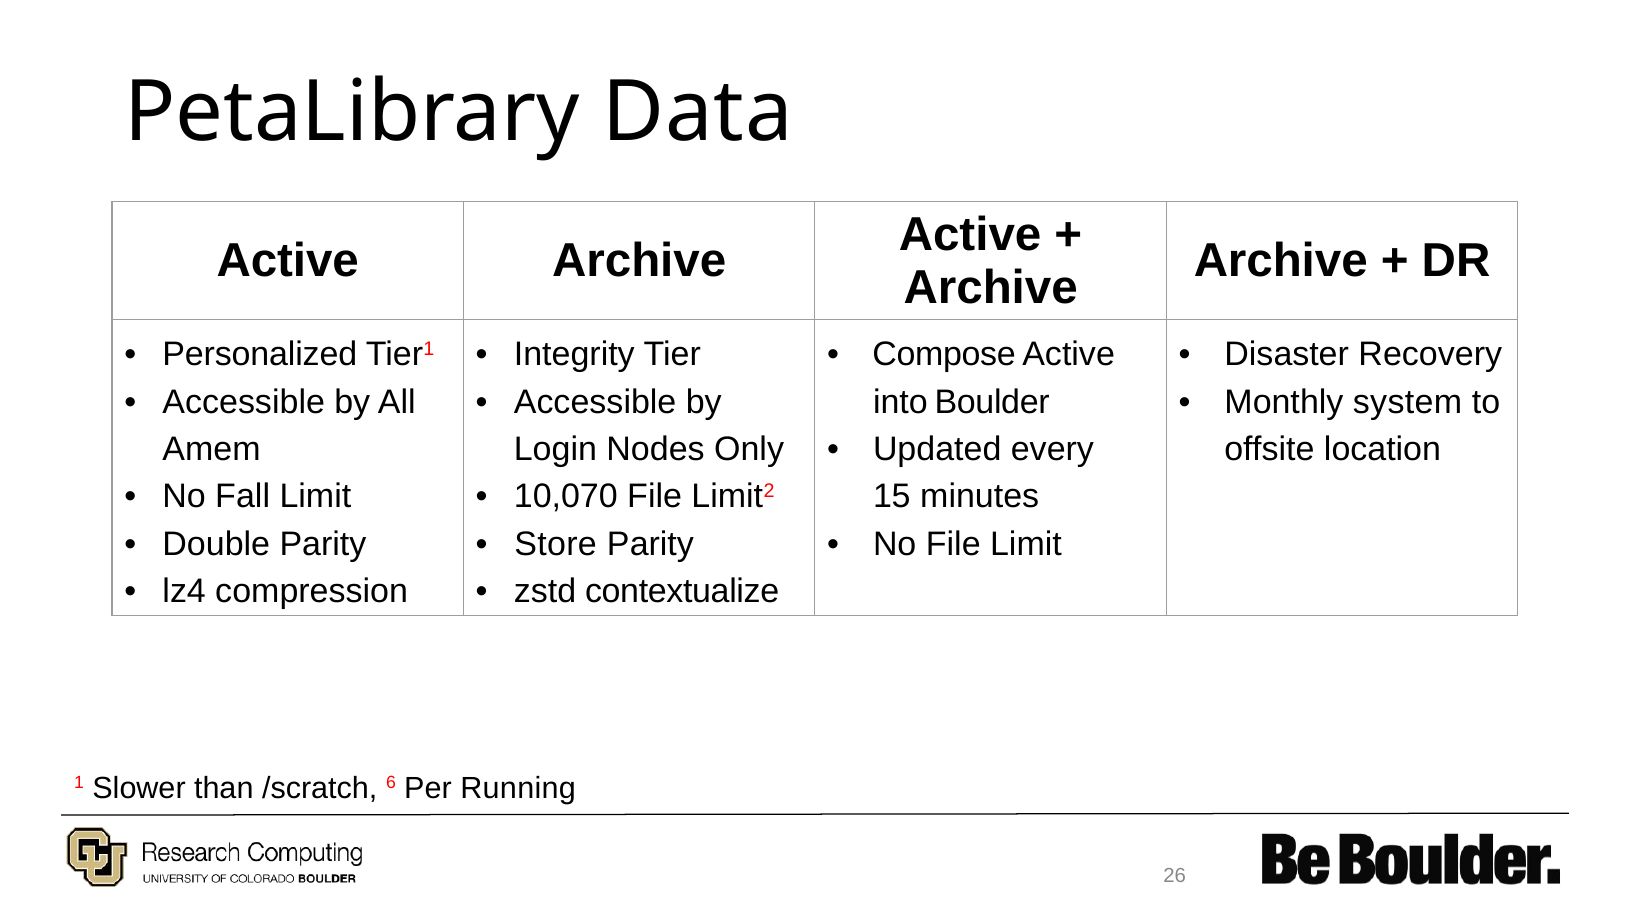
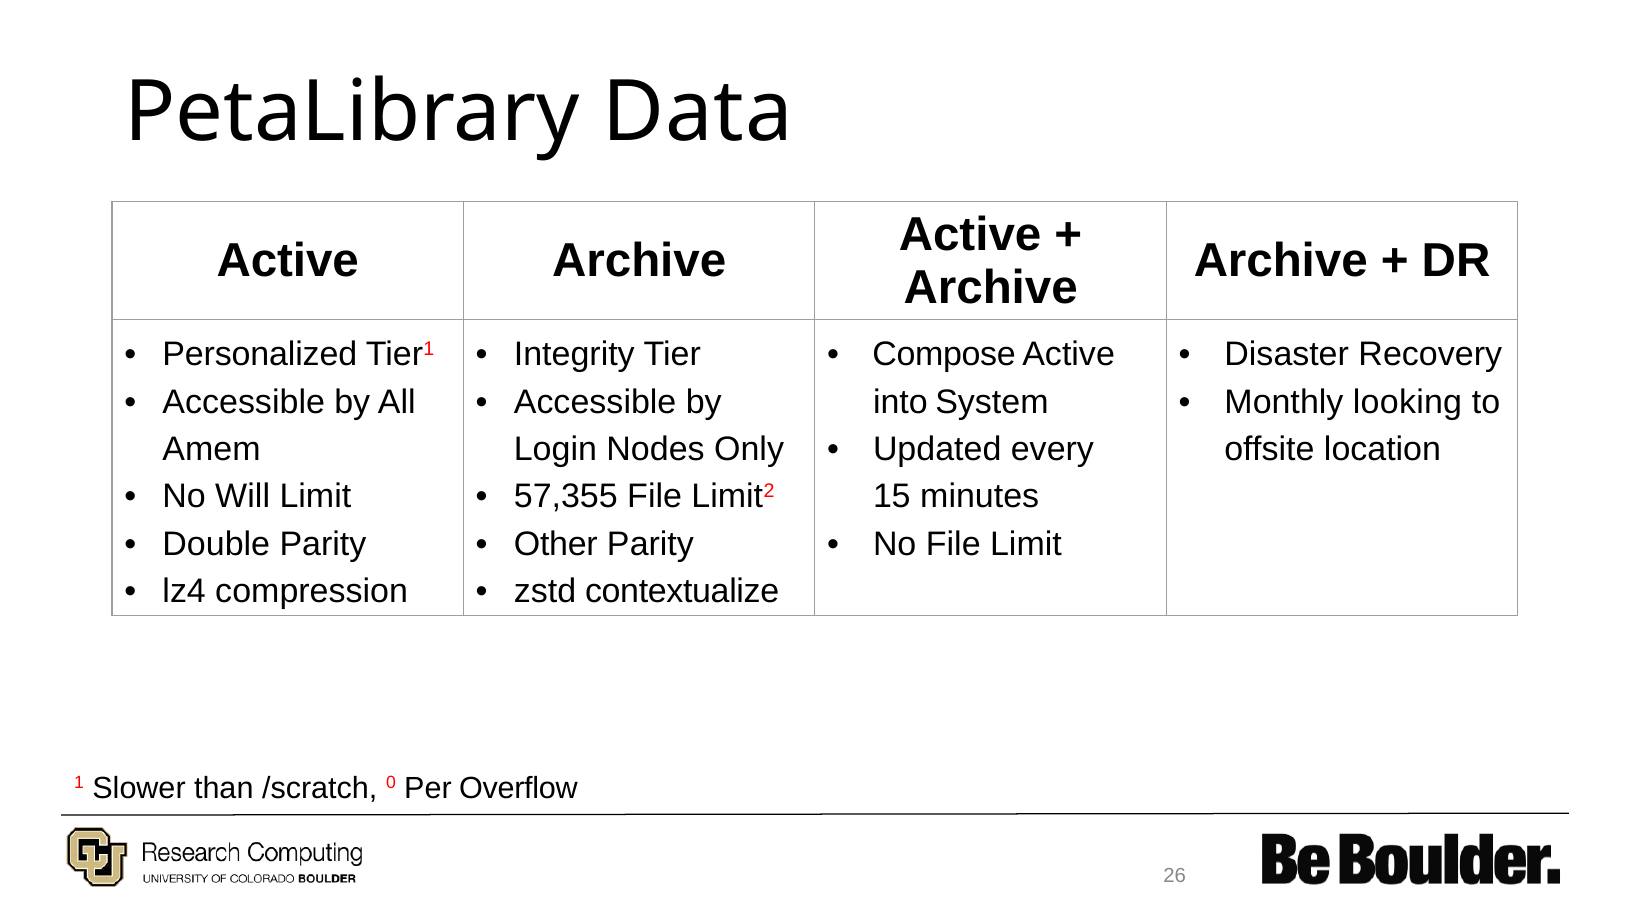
Boulder: Boulder -> System
system: system -> looking
Fall: Fall -> Will
10,070: 10,070 -> 57,355
Store: Store -> Other
6: 6 -> 0
Running: Running -> Overflow
